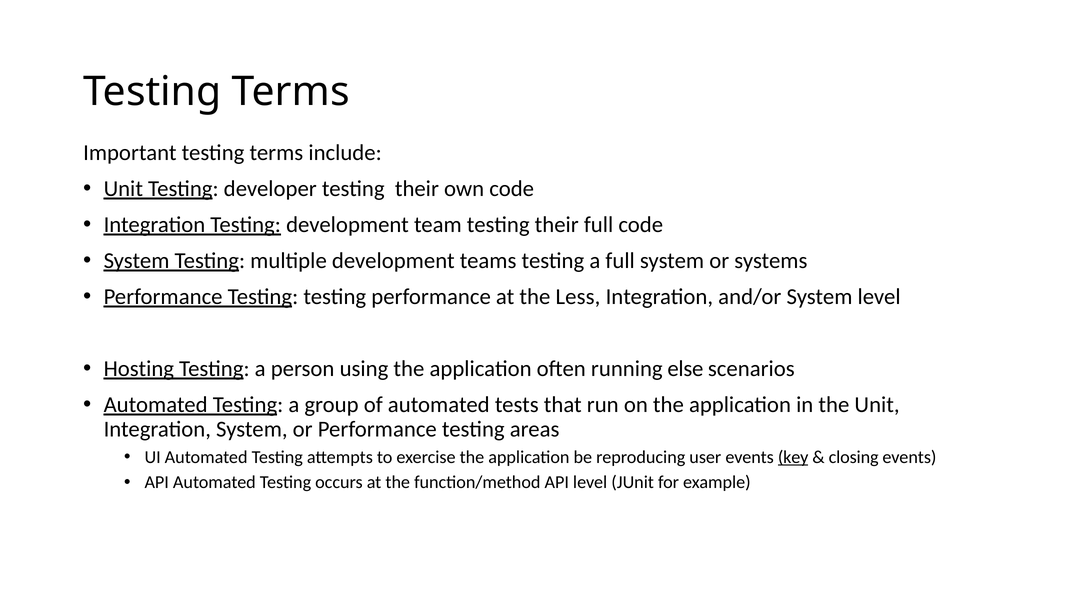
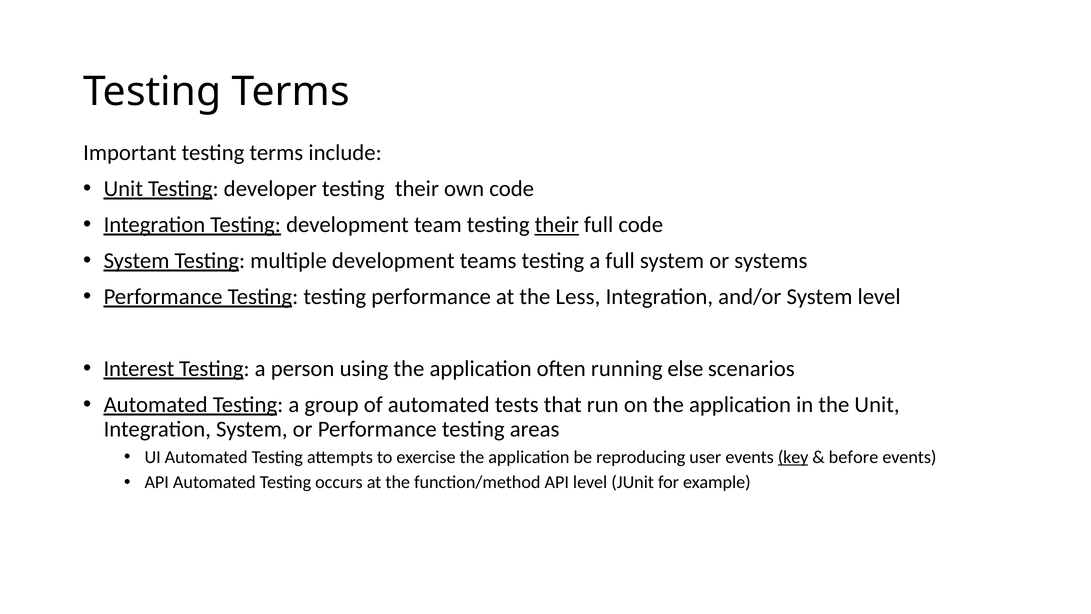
their at (557, 225) underline: none -> present
Hosting: Hosting -> Interest
closing: closing -> before
